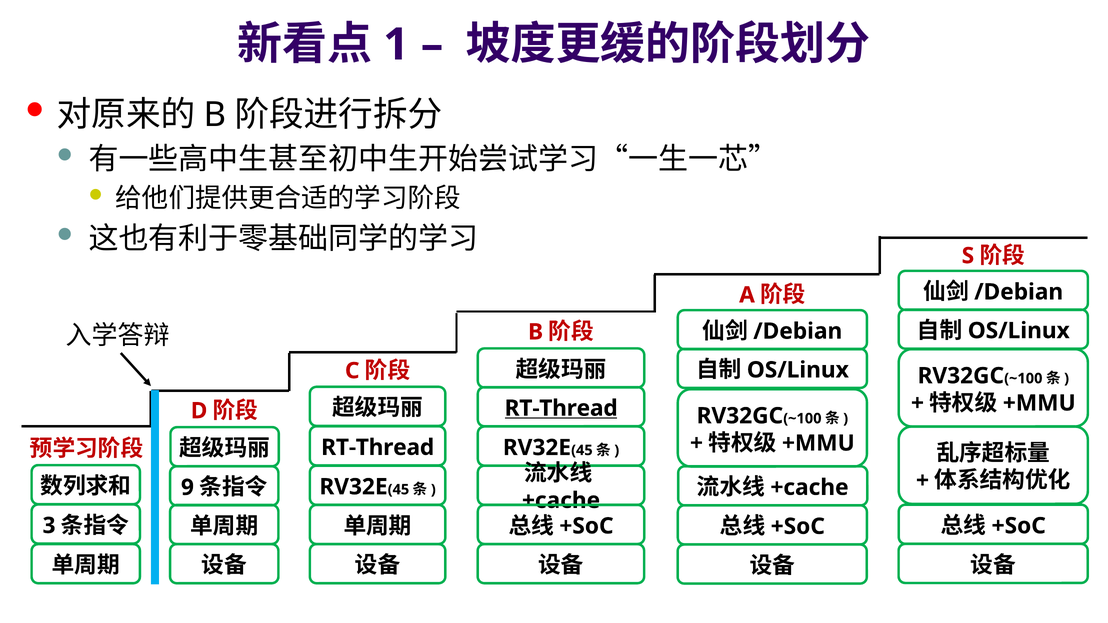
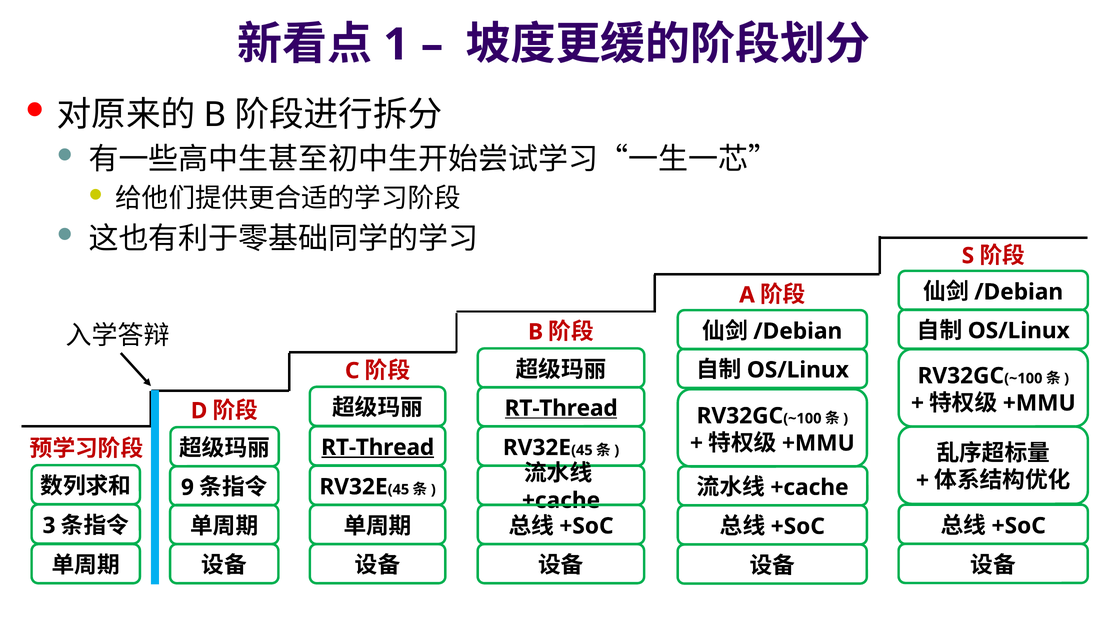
RT-Thread at (378, 448) underline: none -> present
